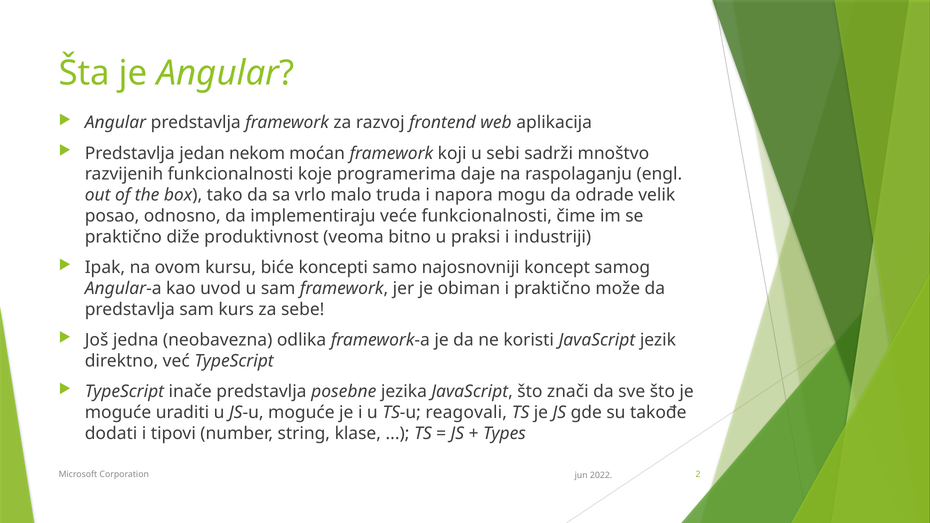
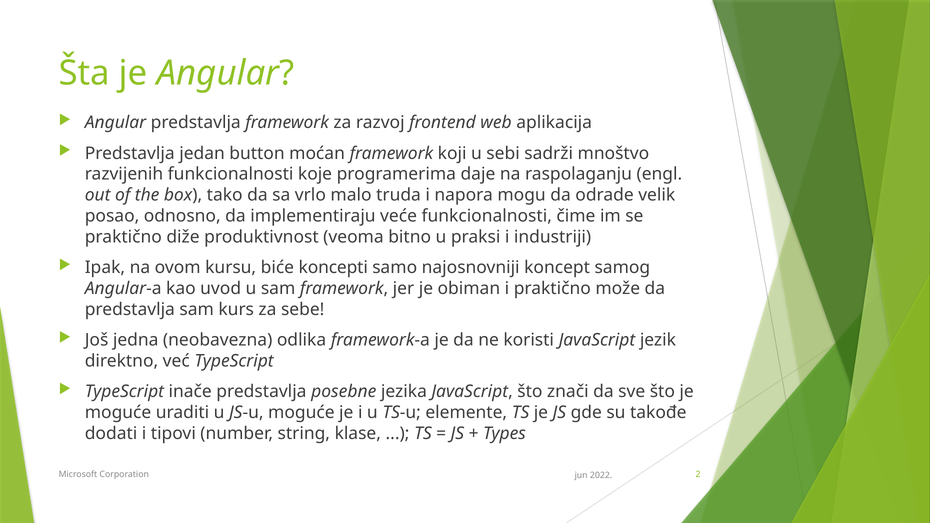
nekom: nekom -> button
reagovali: reagovali -> elemente
